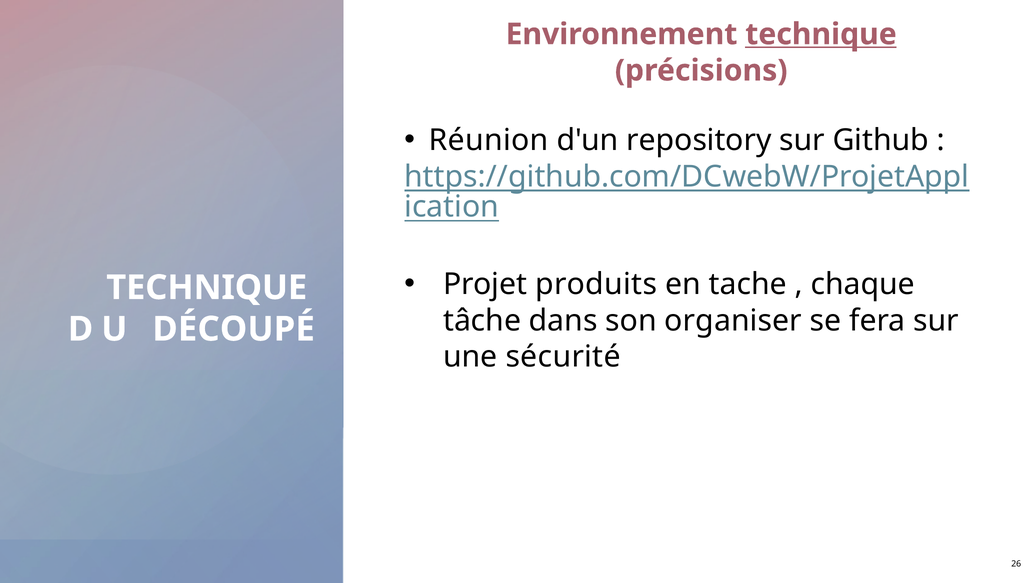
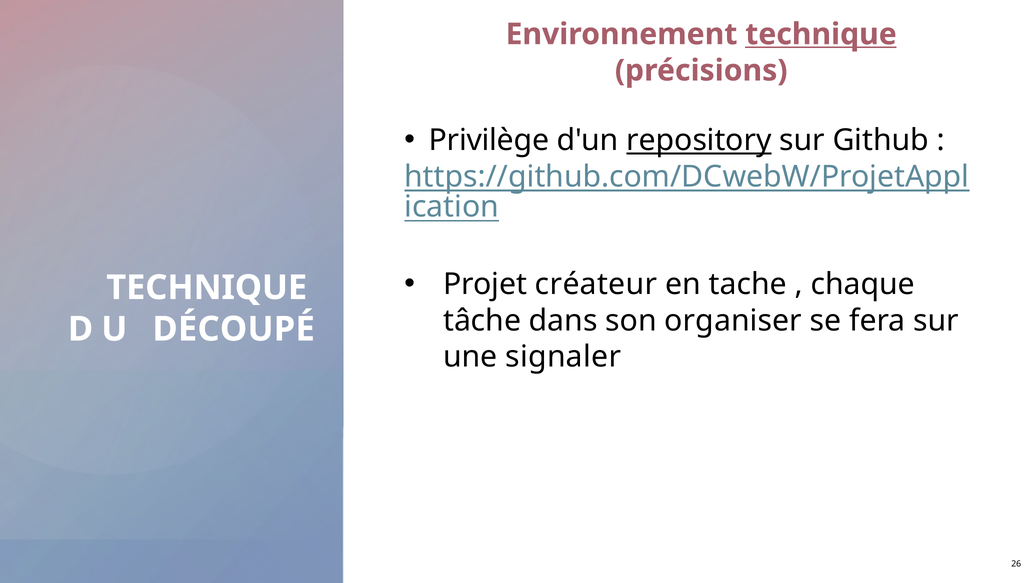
Réunion: Réunion -> Privilège
repository underline: none -> present
produits: produits -> créateur
sécurité: sécurité -> signaler
